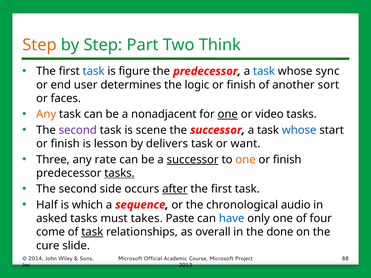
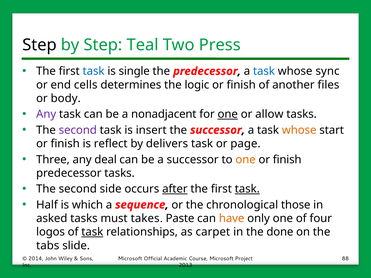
Step at (39, 45) colour: orange -> black
Part: Part -> Teal
Think: Think -> Press
figure: figure -> single
user: user -> cells
sort: sort -> files
faces: faces -> body
Any at (46, 114) colour: orange -> purple
video: video -> allow
scene: scene -> insert
whose at (299, 130) colour: blue -> orange
lesson: lesson -> reflect
want: want -> page
rate: rate -> deal
successor at (193, 160) underline: present -> none
tasks at (120, 173) underline: present -> none
task at (247, 189) underline: none -> present
audio: audio -> those
have colour: blue -> orange
come: come -> logos
overall: overall -> carpet
cure: cure -> tabs
